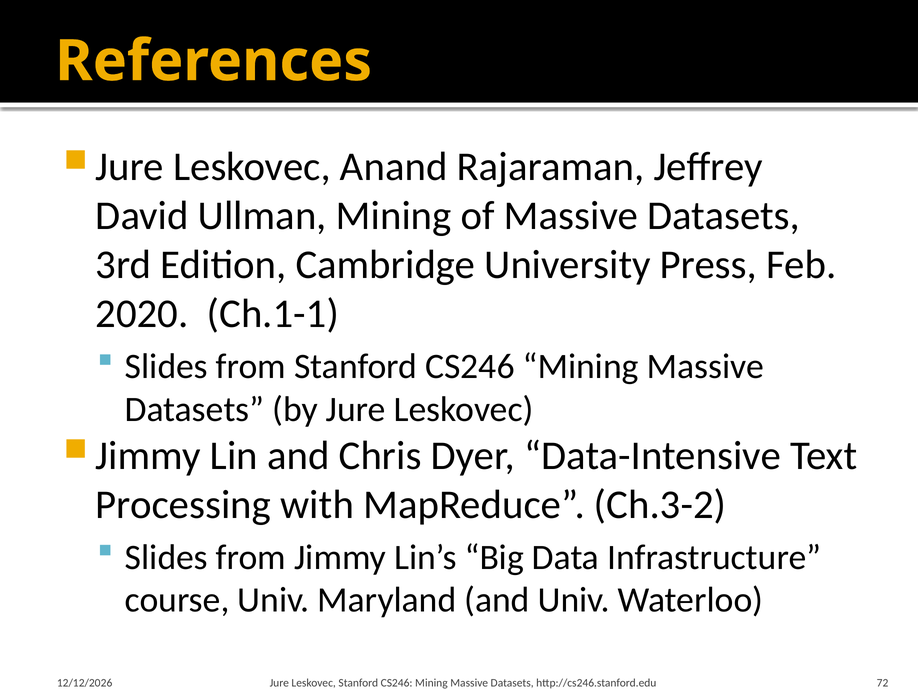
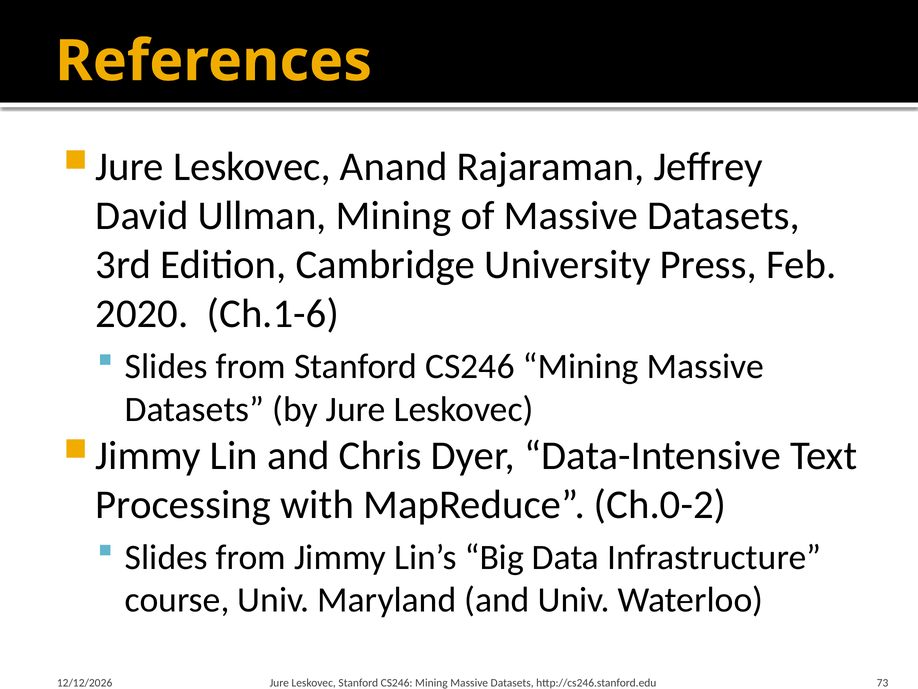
Ch.1-1: Ch.1-1 -> Ch.1-6
Ch.3-2: Ch.3-2 -> Ch.0-2
72: 72 -> 73
